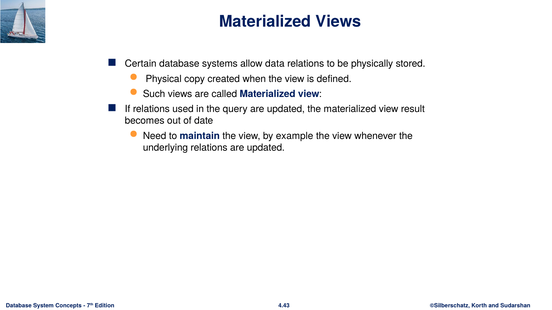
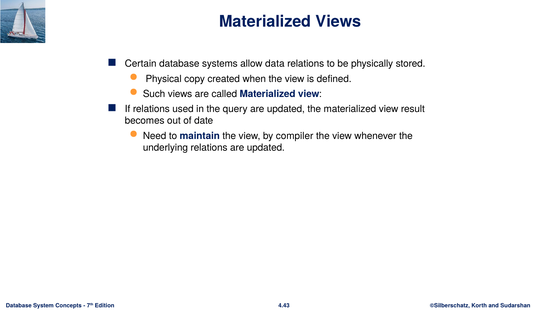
example: example -> compiler
